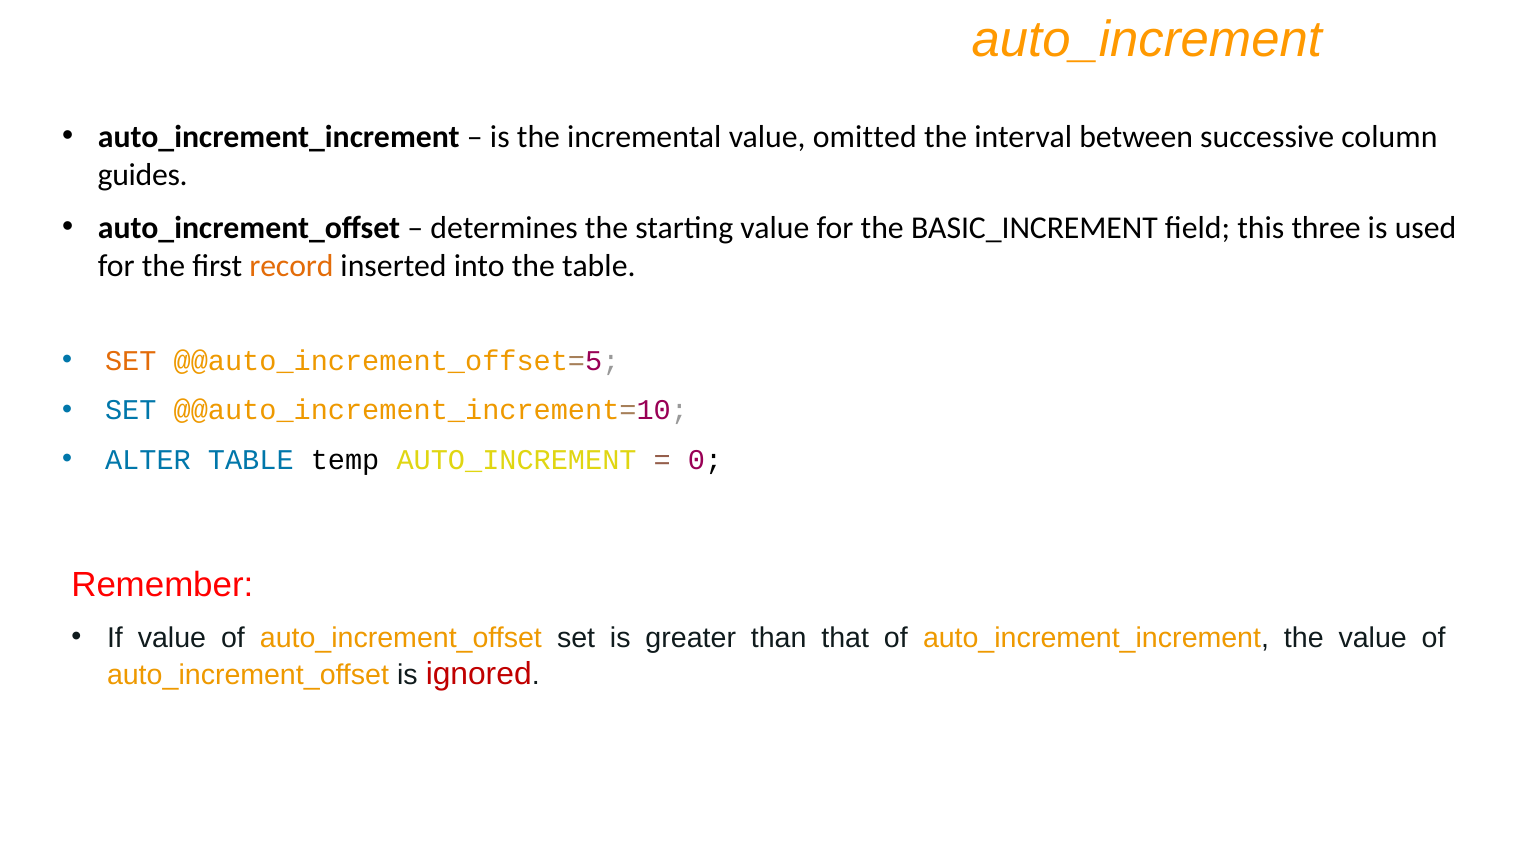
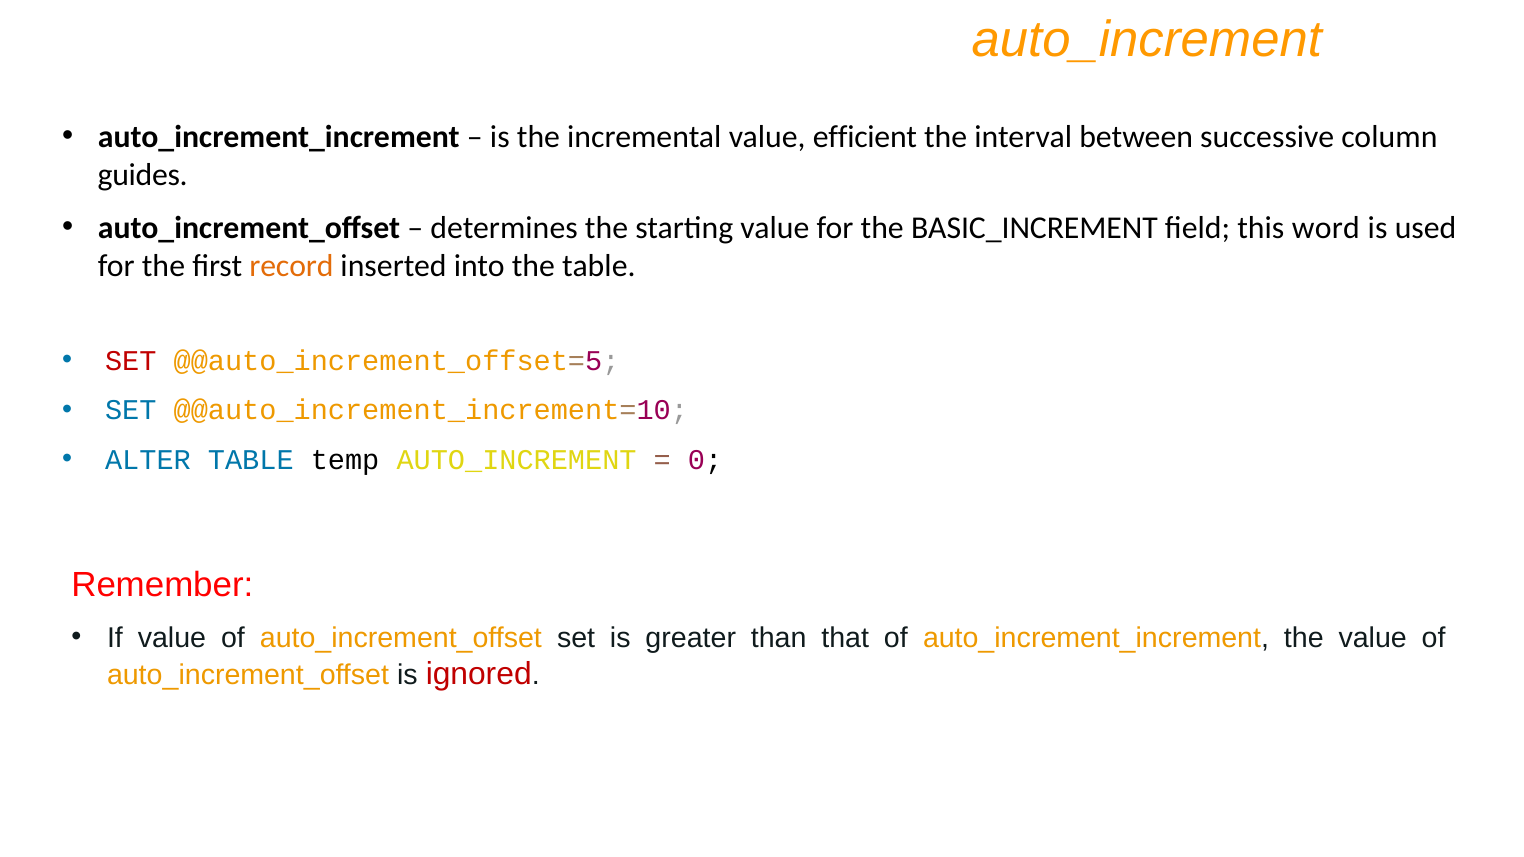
omitted: omitted -> efficient
three: three -> word
SET at (131, 361) colour: orange -> red
